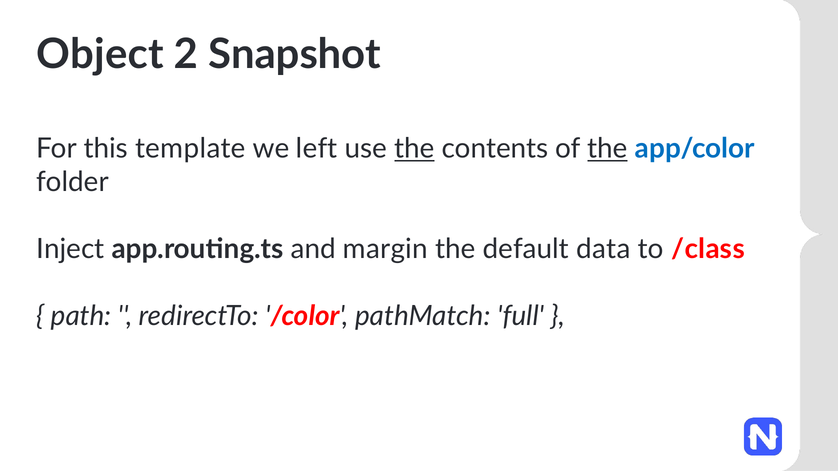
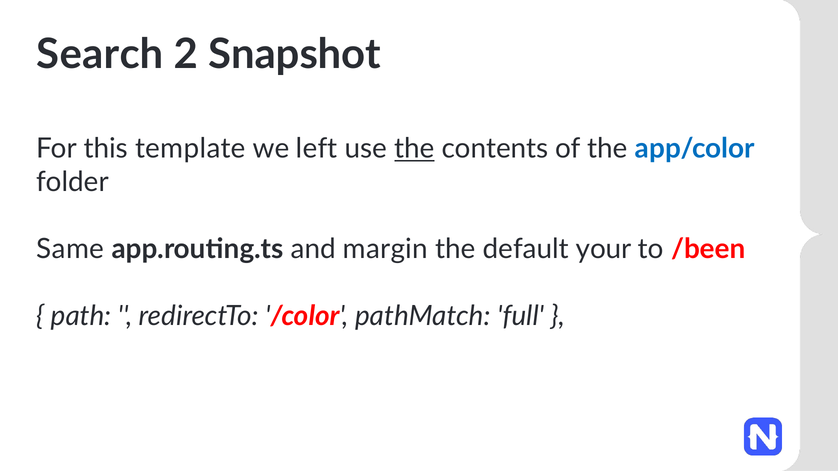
Object: Object -> Search
the at (608, 149) underline: present -> none
Inject: Inject -> Same
data: data -> your
/class: /class -> /been
